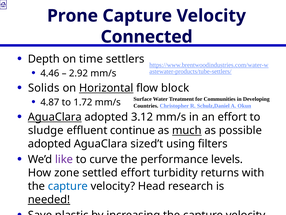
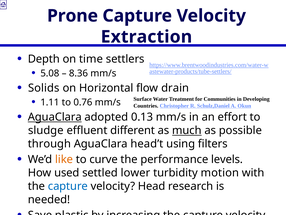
Connected: Connected -> Extraction
4.46: 4.46 -> 5.08
2.92: 2.92 -> 8.36
Horizontal underline: present -> none
block: block -> drain
4.87: 4.87 -> 1.11
1.72: 1.72 -> 0.76
3.12: 3.12 -> 0.13
continue: continue -> different
adopted at (49, 143): adopted -> through
sized’t: sized’t -> head’t
like colour: purple -> orange
zone: zone -> used
settled effort: effort -> lower
returns: returns -> motion
needed underline: present -> none
